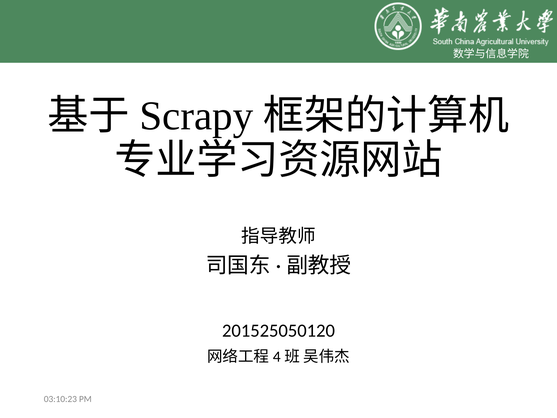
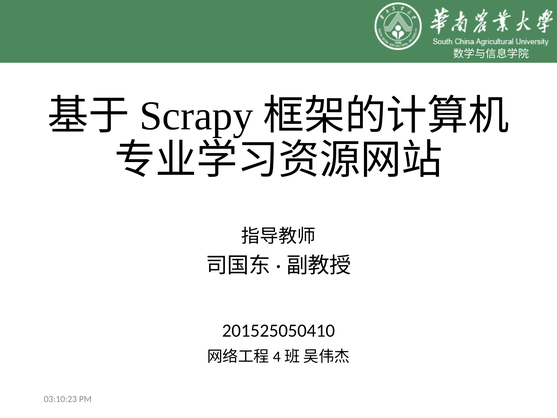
201525050120: 201525050120 -> 201525050410
